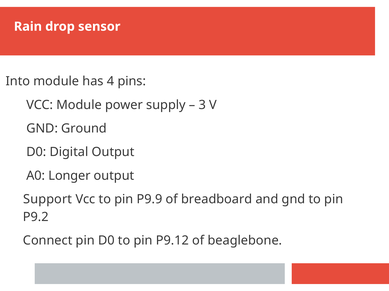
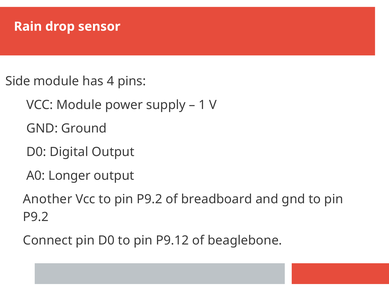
Into: Into -> Side
3: 3 -> 1
Support: Support -> Another
Vcc to pin P9.9: P9.9 -> P9.2
